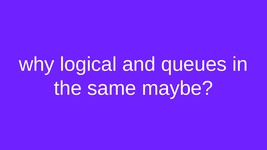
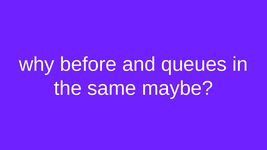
logical: logical -> before
